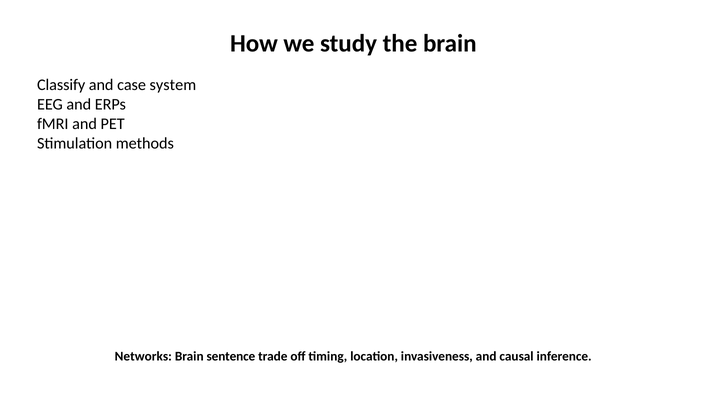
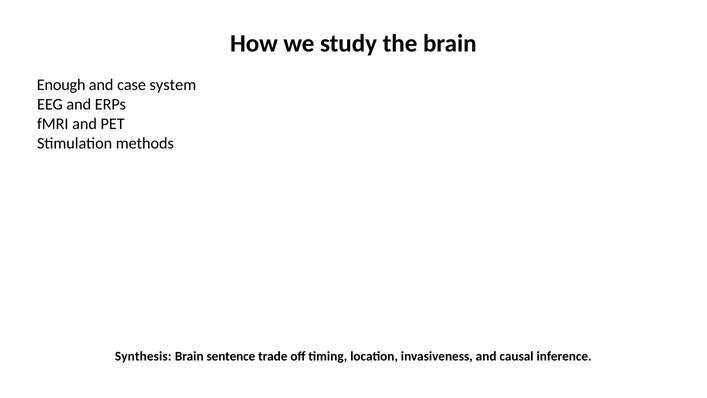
Classify: Classify -> Enough
Networks: Networks -> Synthesis
